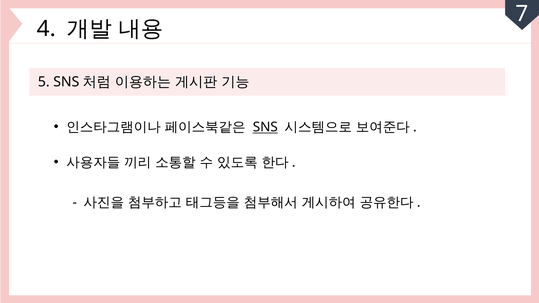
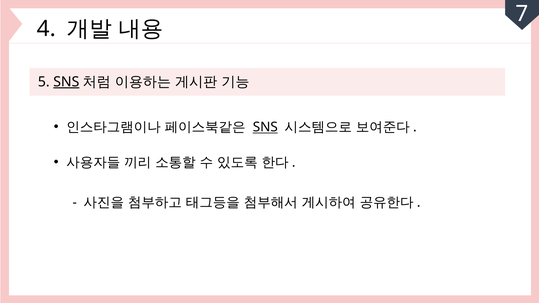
SNS at (66, 82) underline: none -> present
